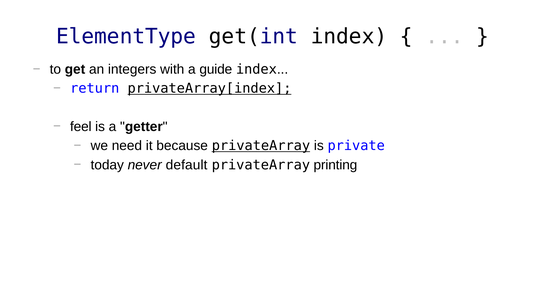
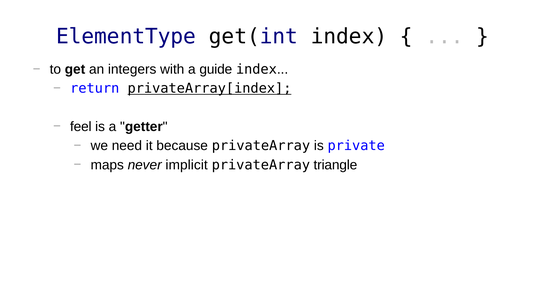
privateArray at (261, 146) underline: present -> none
today: today -> maps
default: default -> implicit
printing: printing -> triangle
